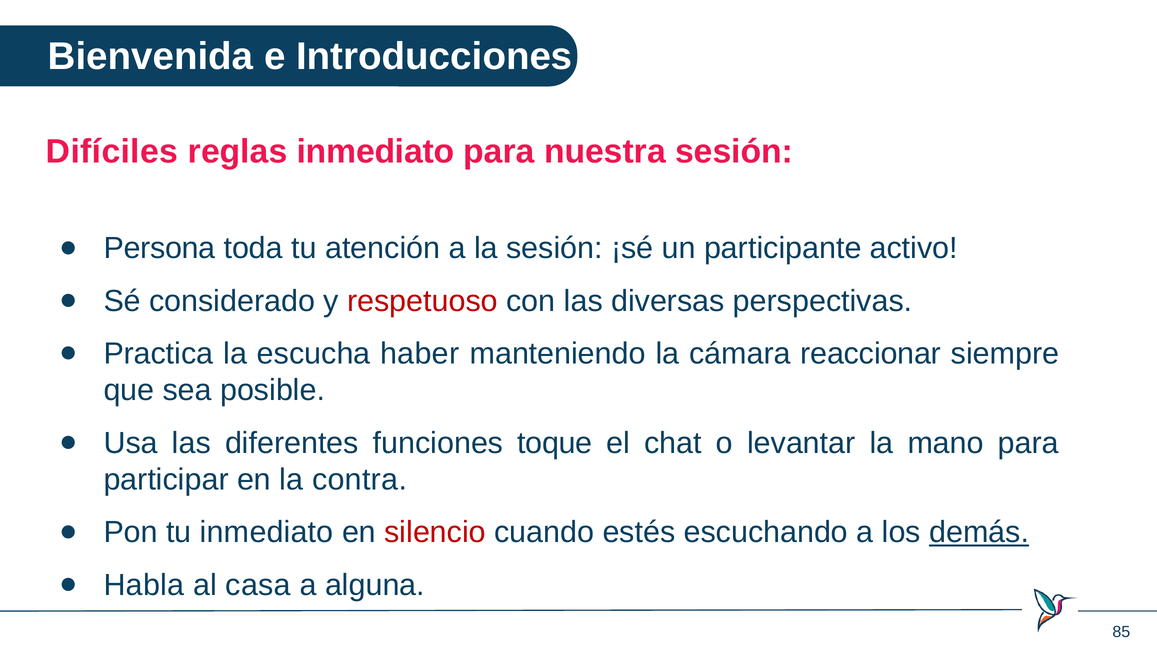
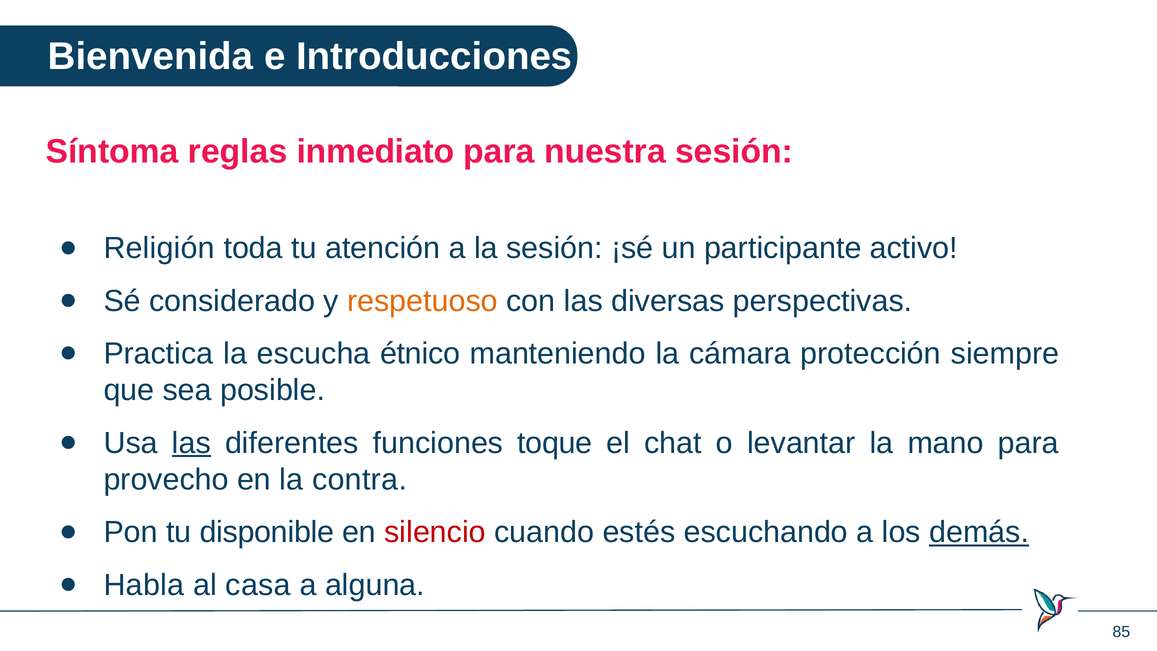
Difíciles: Difíciles -> Síntoma
Persona: Persona -> Religión
respetuoso colour: red -> orange
haber: haber -> étnico
reaccionar: reaccionar -> protección
las at (191, 443) underline: none -> present
participar: participar -> provecho
tu inmediato: inmediato -> disponible
